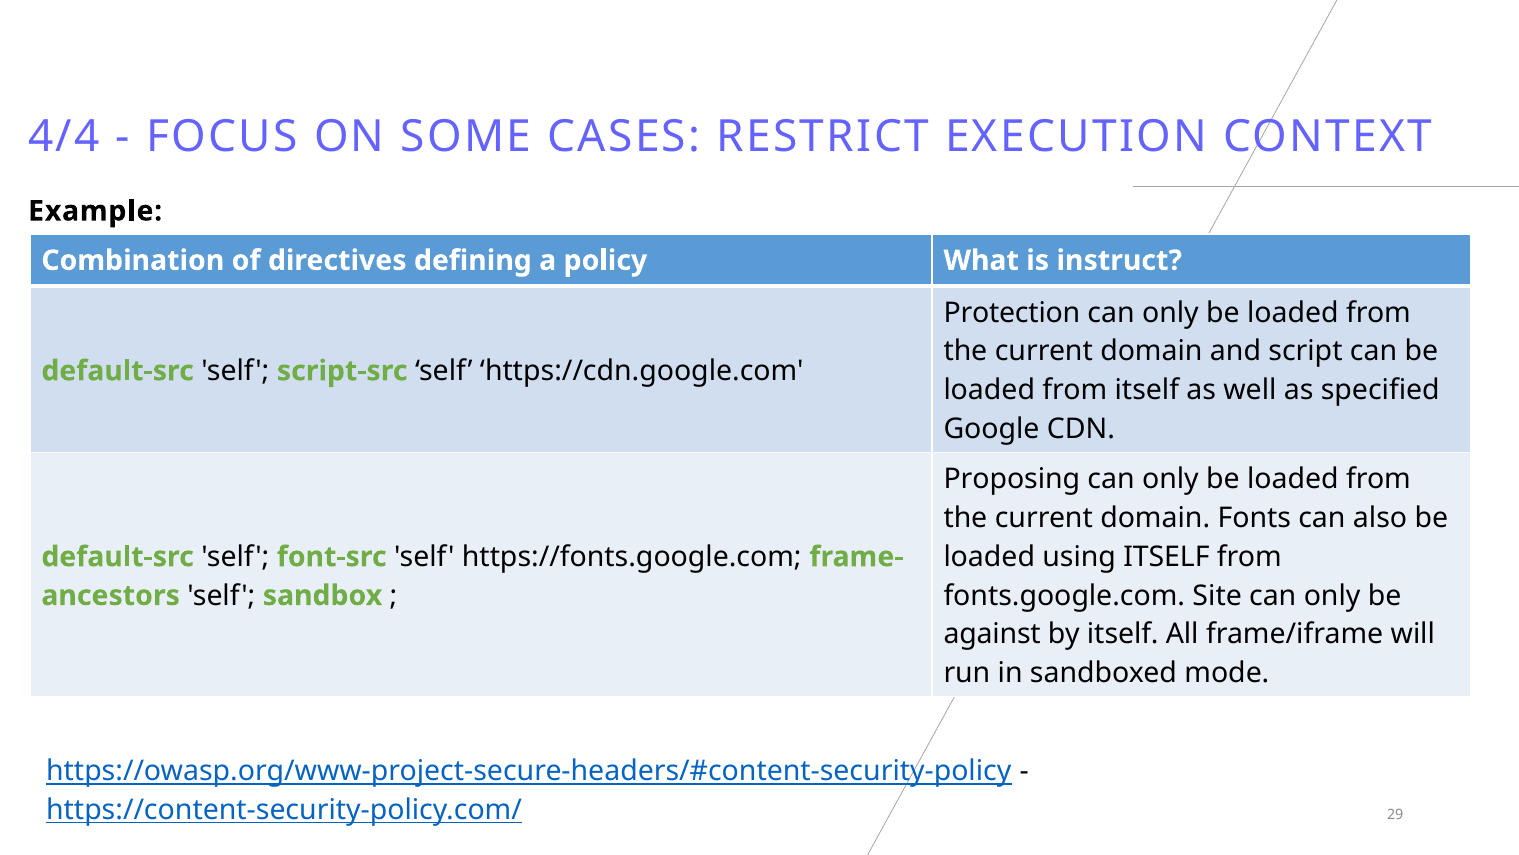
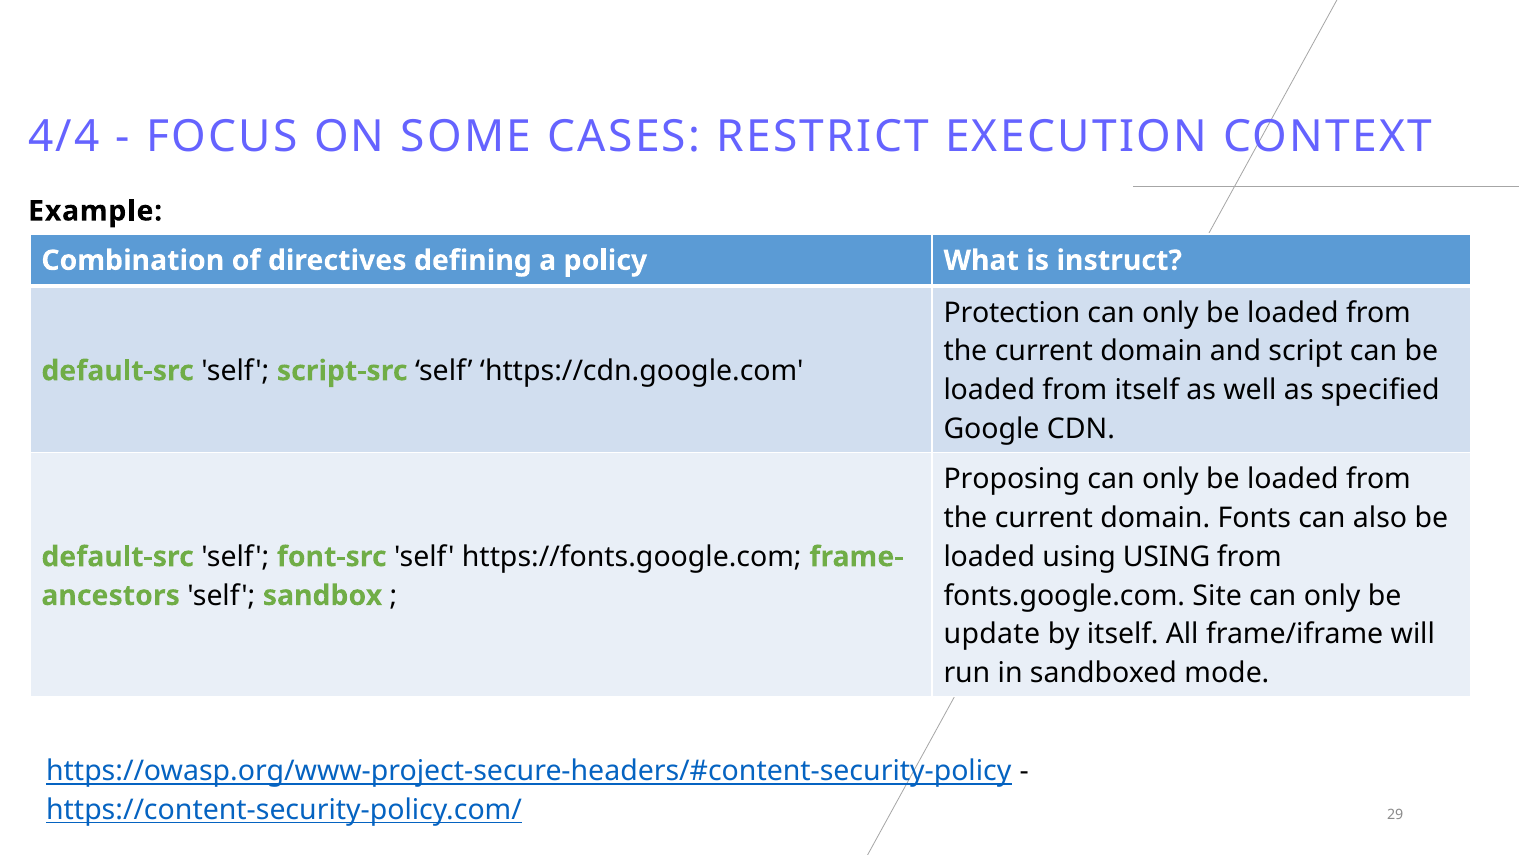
using ITSELF: ITSELF -> USING
against: against -> update
